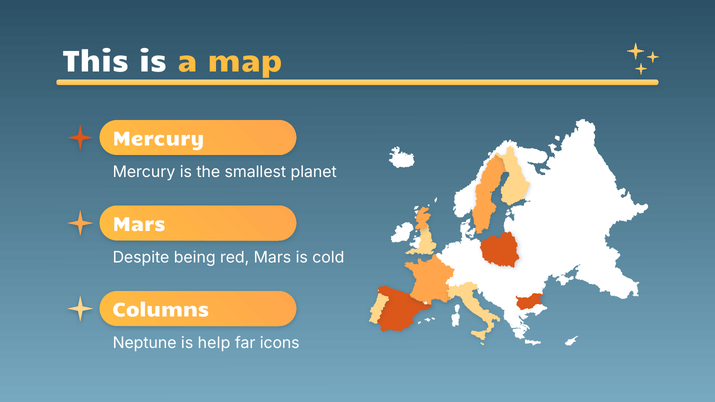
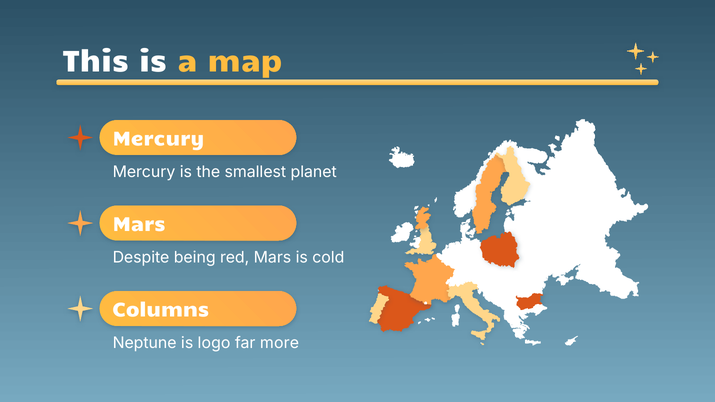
help: help -> logo
icons: icons -> more
